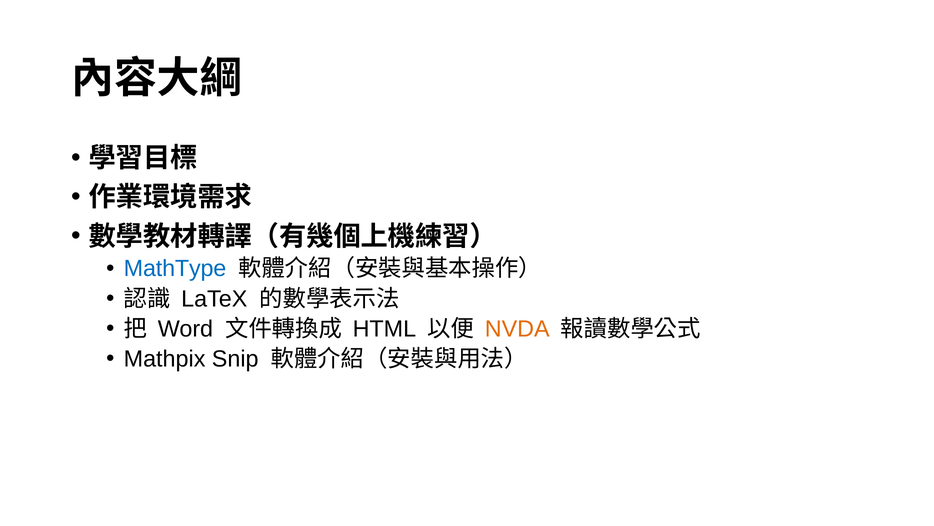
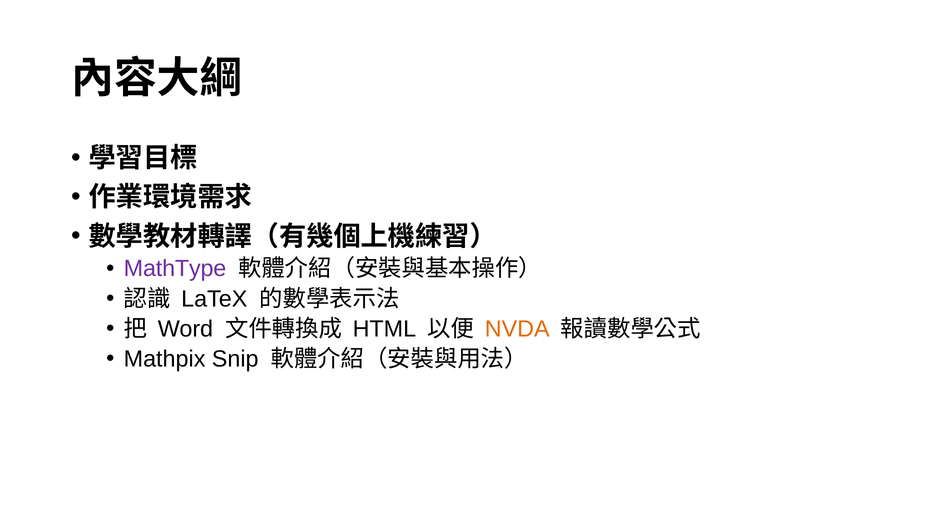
MathType colour: blue -> purple
